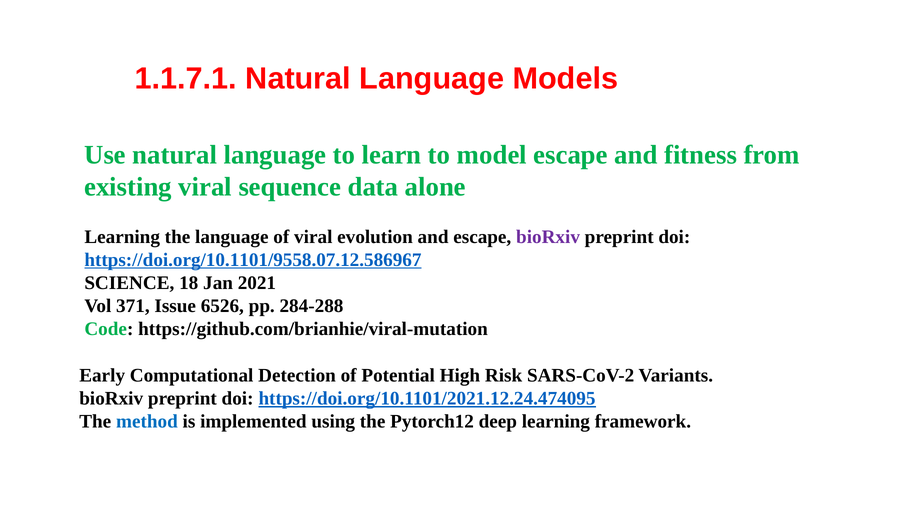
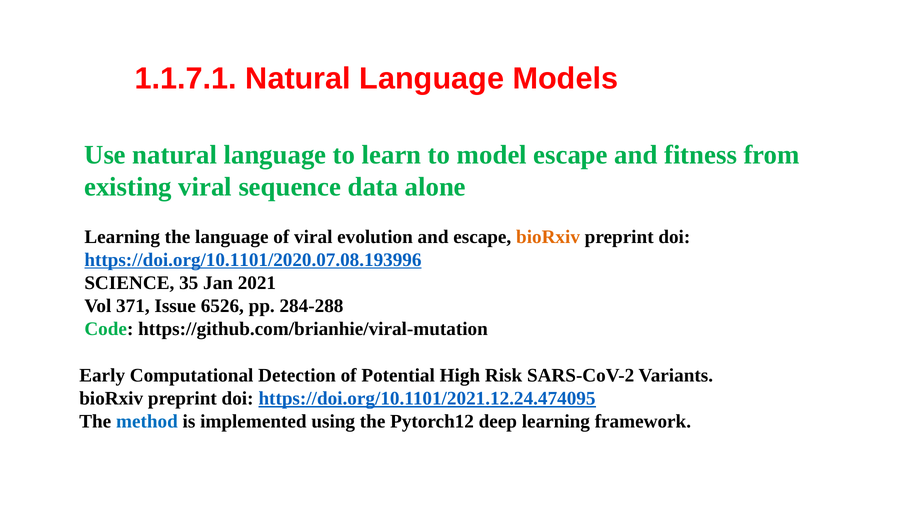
bioRxiv at (548, 237) colour: purple -> orange
https://doi.org/10.1101/9558.07.12.586967: https://doi.org/10.1101/9558.07.12.586967 -> https://doi.org/10.1101/2020.07.08.193996
18: 18 -> 35
